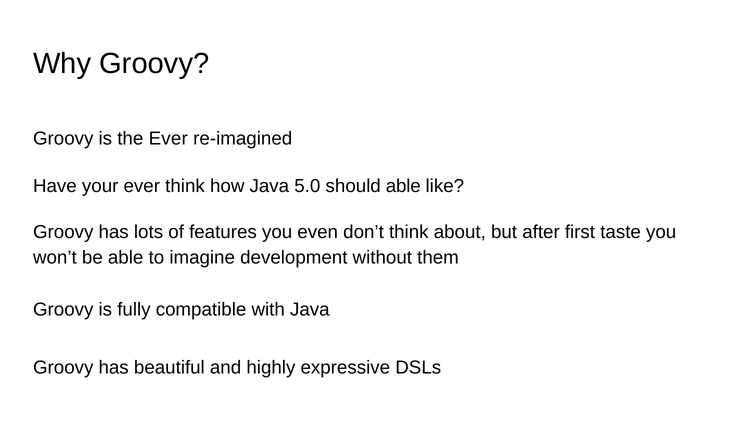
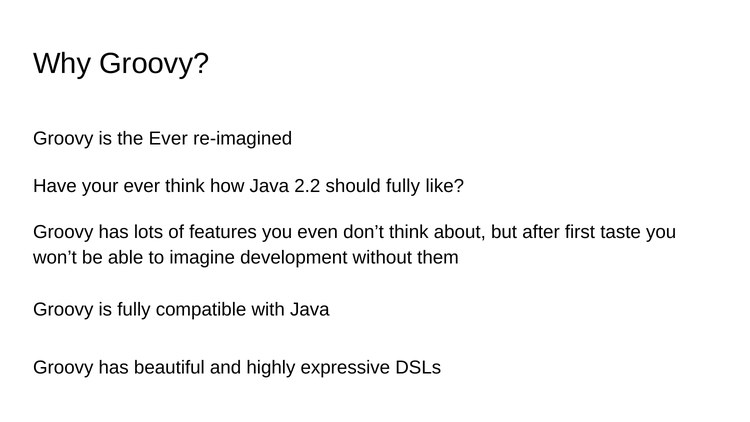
5.0: 5.0 -> 2.2
should able: able -> fully
